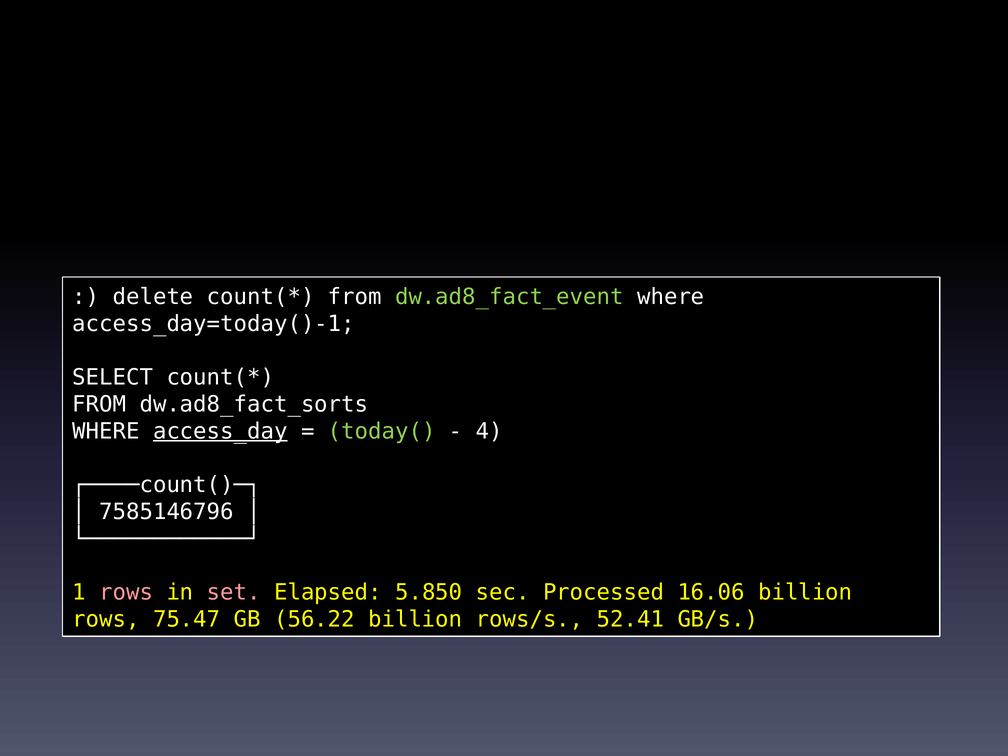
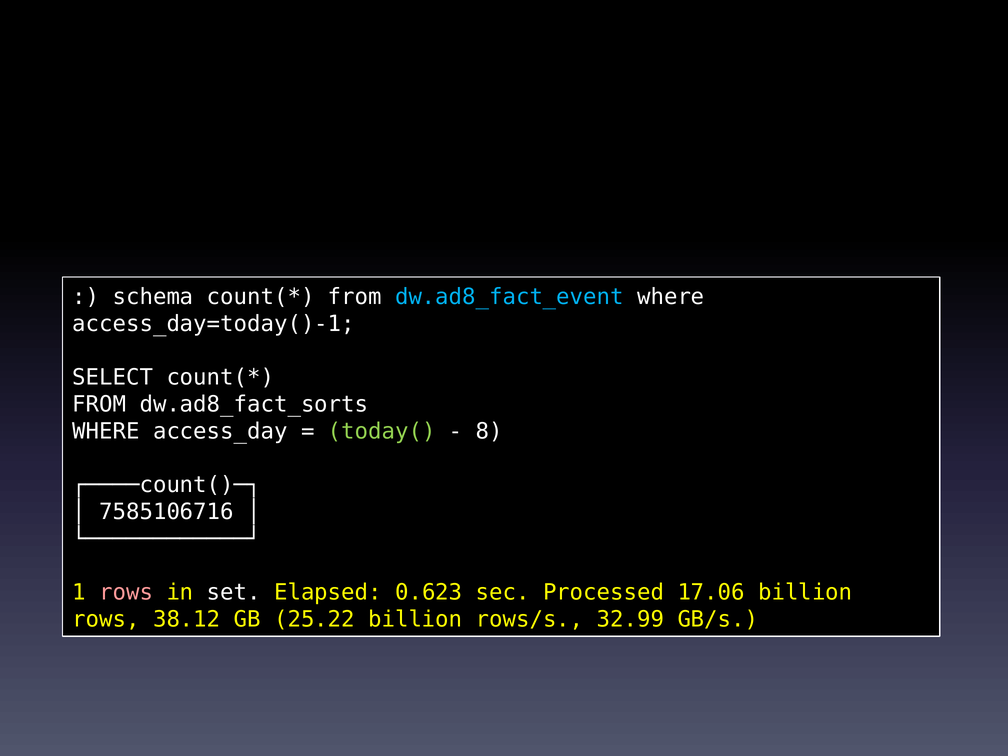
delete: delete -> schema
dw.ad8_fact_event colour: light green -> light blue
access_day underline: present -> none
4: 4 -> 8
7585146796: 7585146796 -> 7585106716
set colour: pink -> white
5.850: 5.850 -> 0.623
16.06: 16.06 -> 17.06
75.47: 75.47 -> 38.12
56.22: 56.22 -> 25.22
52.41: 52.41 -> 32.99
